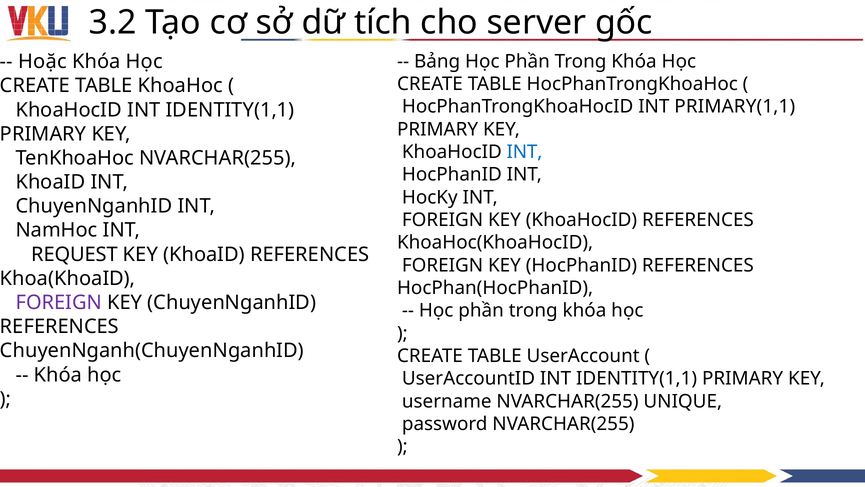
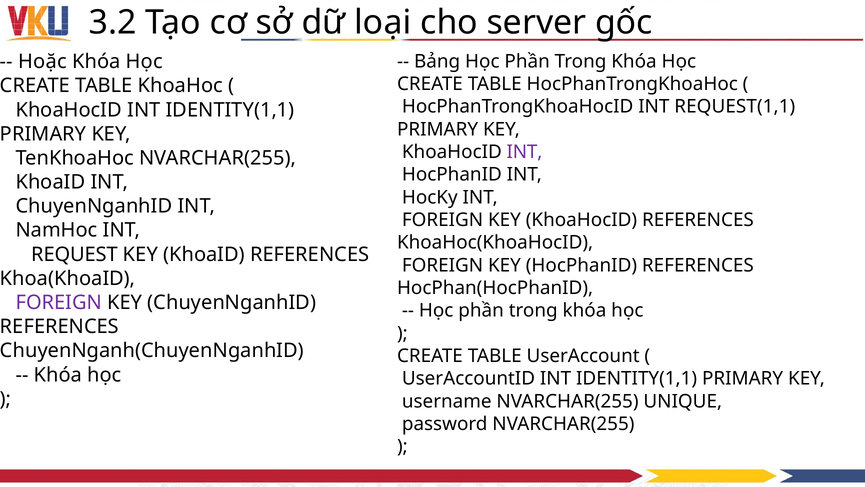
tích: tích -> loại
PRIMARY(1,1: PRIMARY(1,1 -> REQUEST(1,1
INT at (524, 152) colour: blue -> purple
